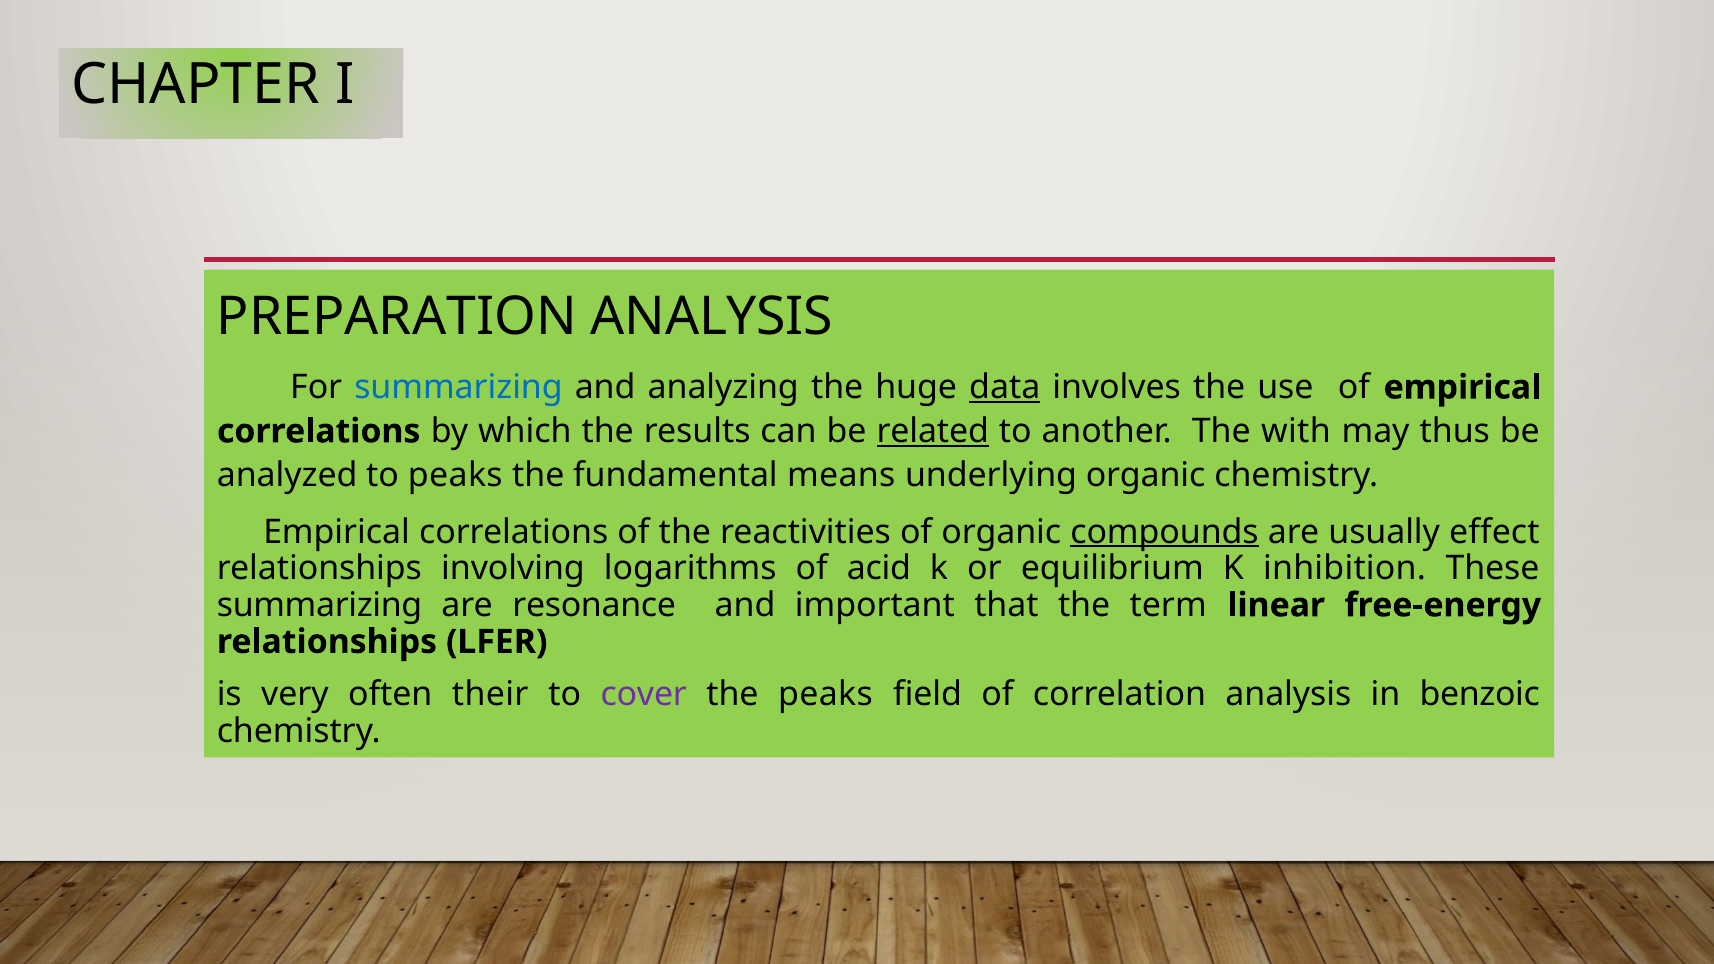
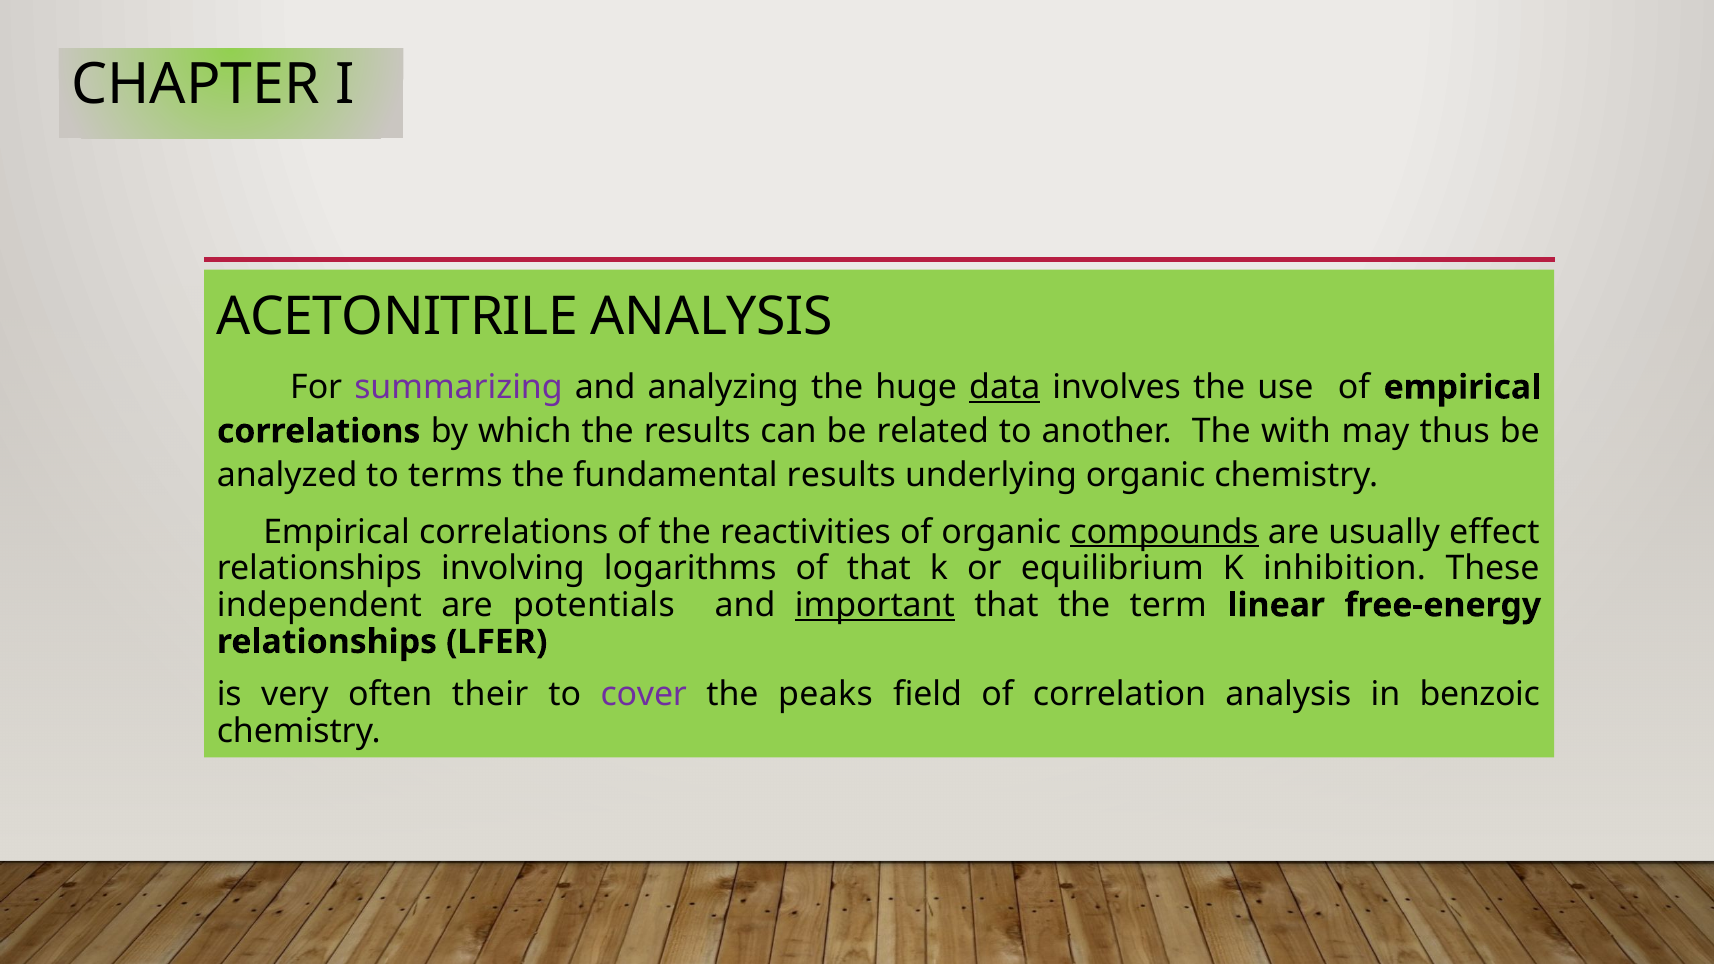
PREPARATION: PREPARATION -> ACETONITRILE
summarizing at (459, 387) colour: blue -> purple
related underline: present -> none
to peaks: peaks -> terms
fundamental means: means -> results
of acid: acid -> that
summarizing at (320, 605): summarizing -> independent
resonance: resonance -> potentials
important underline: none -> present
